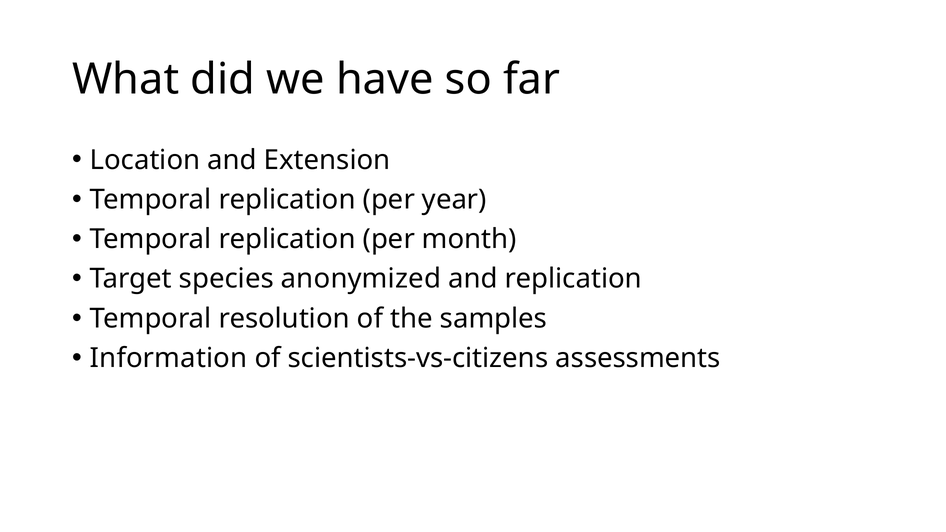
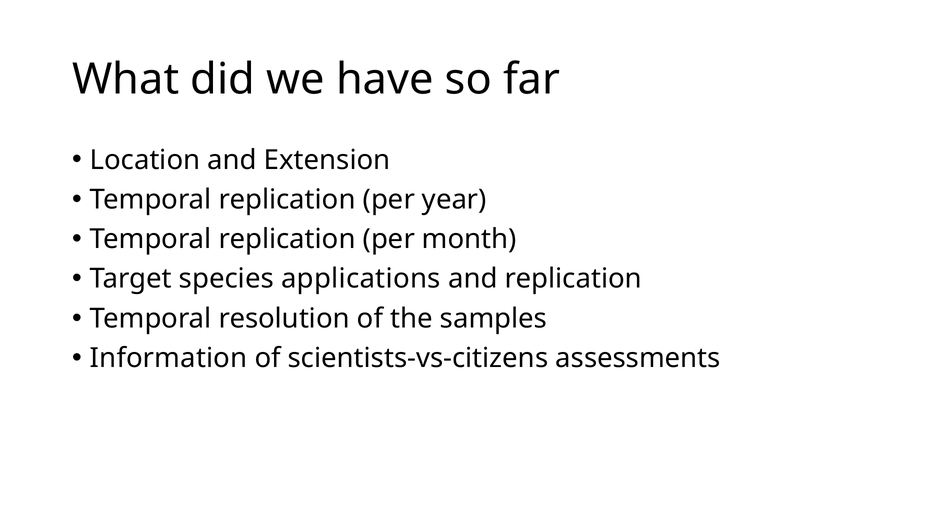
anonymized: anonymized -> applications
